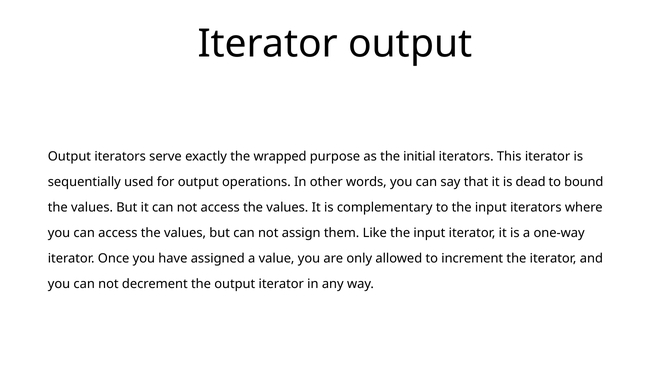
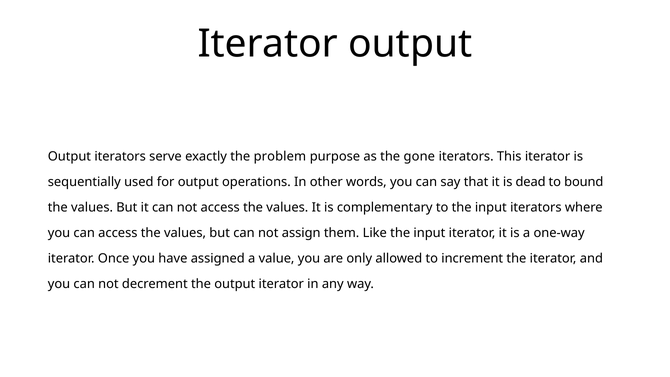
wrapped: wrapped -> problem
initial: initial -> gone
